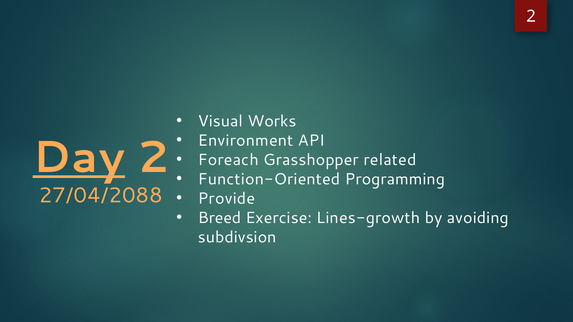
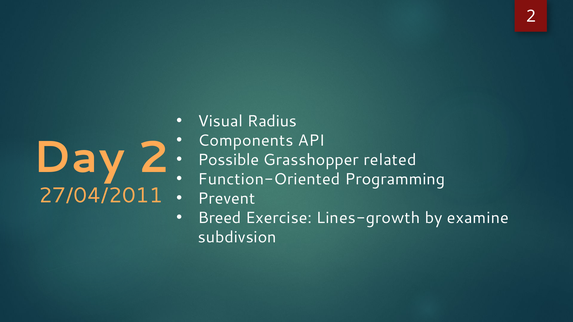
Works: Works -> Radius
Environment: Environment -> Components
Day underline: present -> none
Foreach: Foreach -> Possible
27/04/2088: 27/04/2088 -> 27/04/2011
Provide: Provide -> Prevent
avoiding: avoiding -> examine
